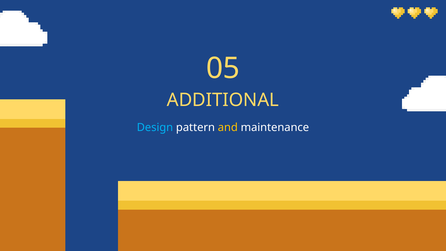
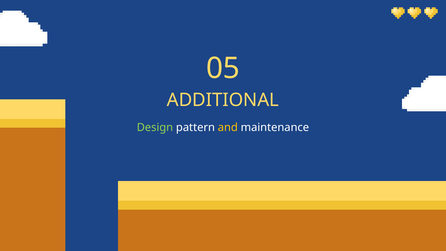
Design colour: light blue -> light green
